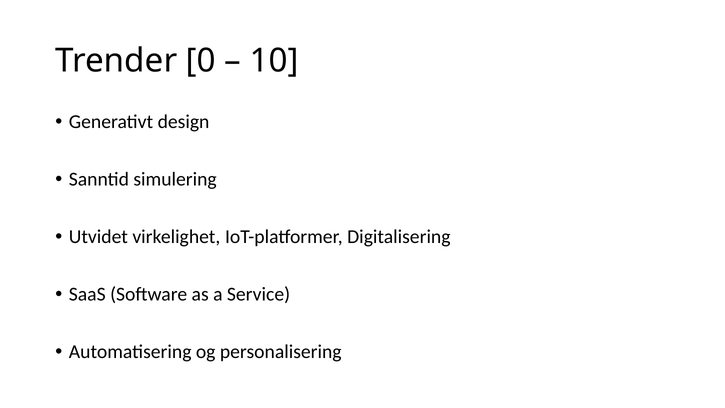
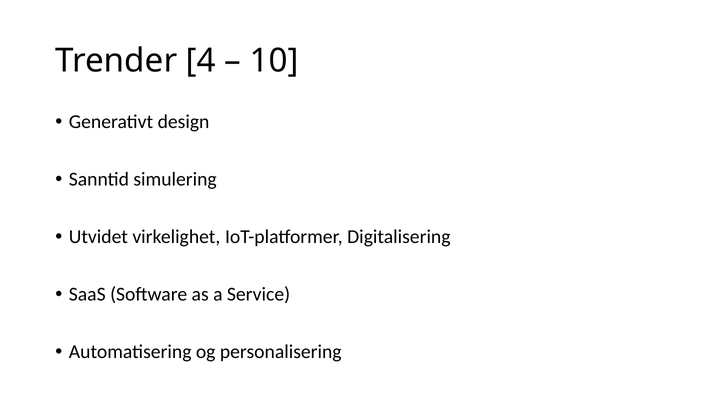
0: 0 -> 4
